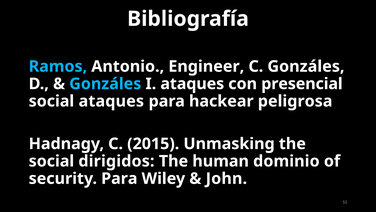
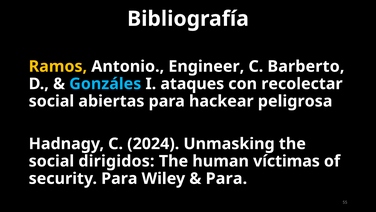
Ramos colour: light blue -> yellow
C Gonzáles: Gonzáles -> Barberto
presencial: presencial -> recolectar
social ataques: ataques -> abiertas
2015: 2015 -> 2024
dominio: dominio -> víctimas
John at (226, 178): John -> Para
